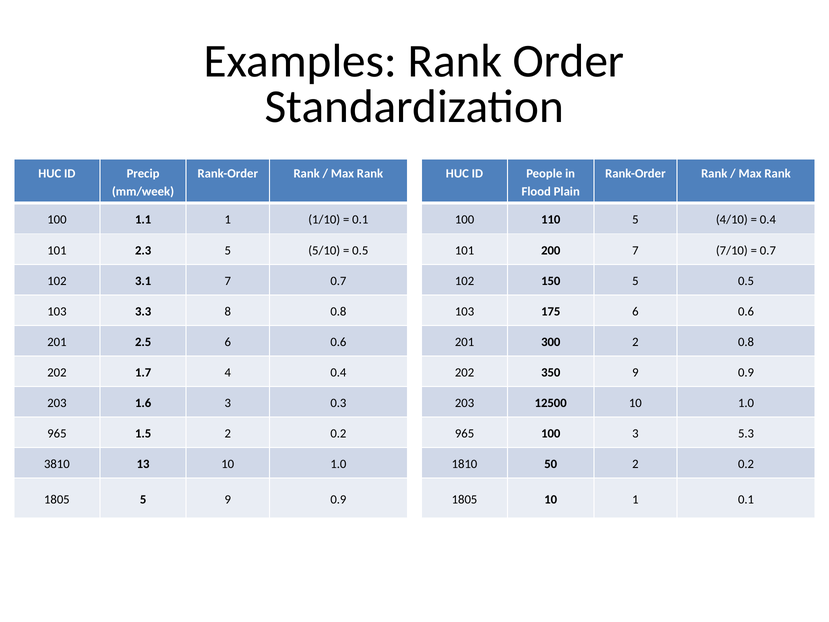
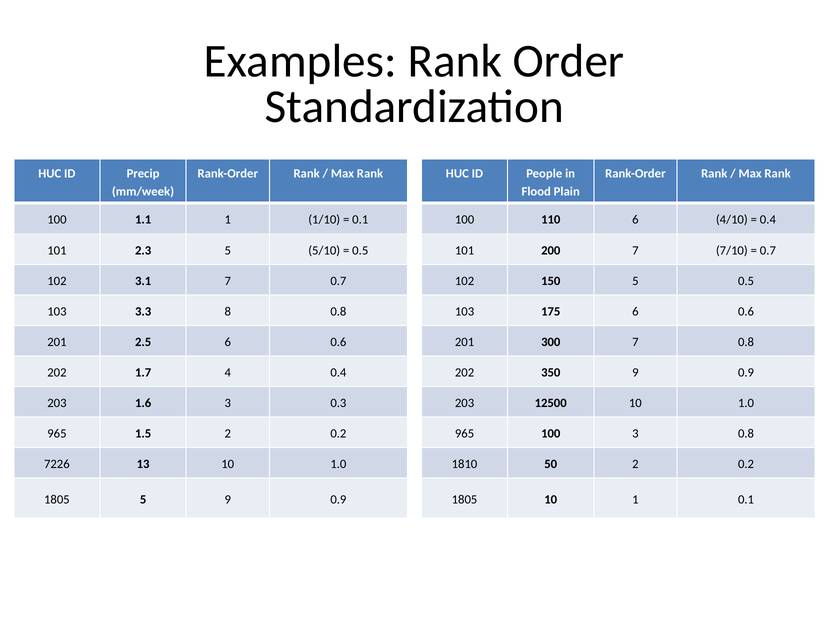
110 5: 5 -> 6
300 2: 2 -> 7
3 5.3: 5.3 -> 0.8
3810: 3810 -> 7226
